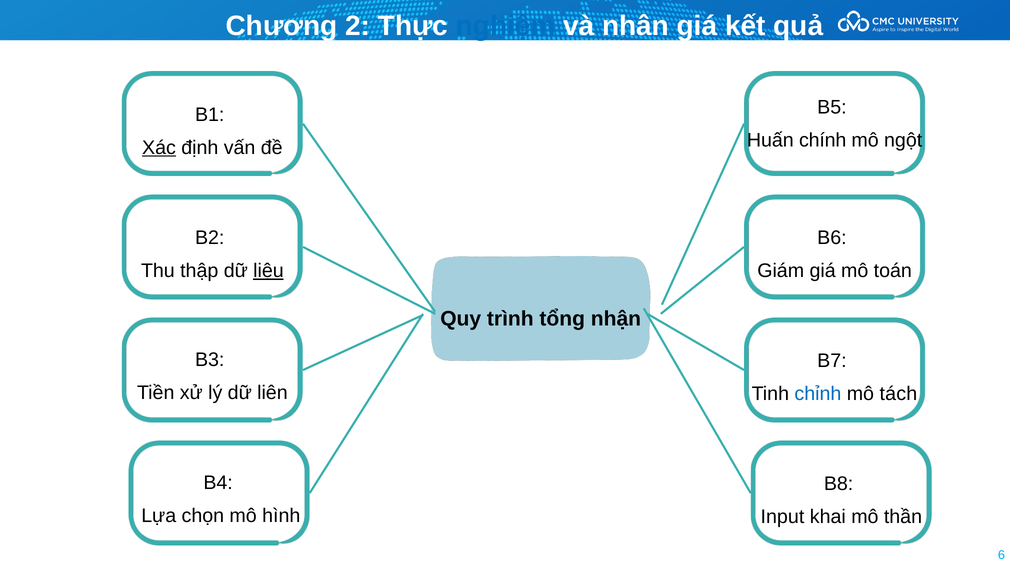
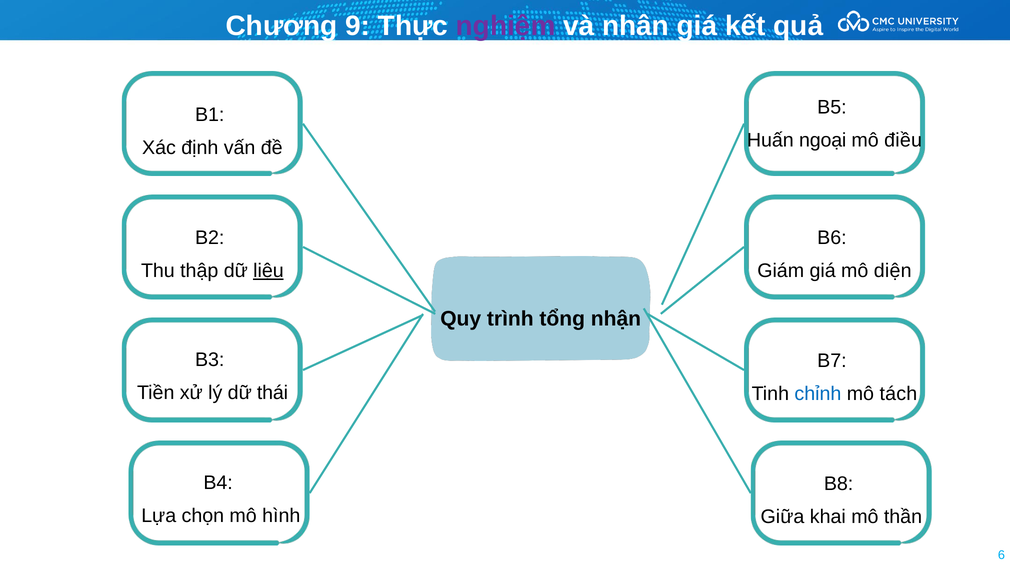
2: 2 -> 9
nghiệm colour: blue -> purple
chính: chính -> ngoại
ngột: ngột -> điều
Xác underline: present -> none
toán: toán -> diện
liên: liên -> thái
Input: Input -> Giữa
